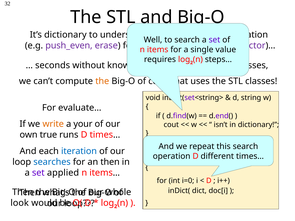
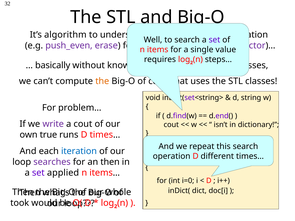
It’s dictionary: dictionary -> algorithm
seconds: seconds -> basically
evaluate…: evaluate… -> problem…
write colour: orange -> purple
a your: your -> cout
searches colour: blue -> purple
look: look -> took
